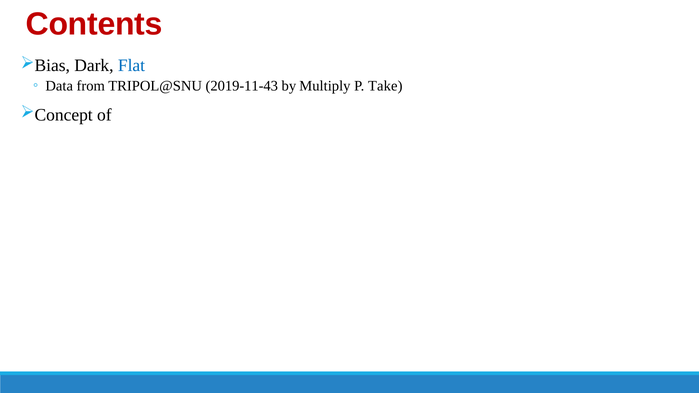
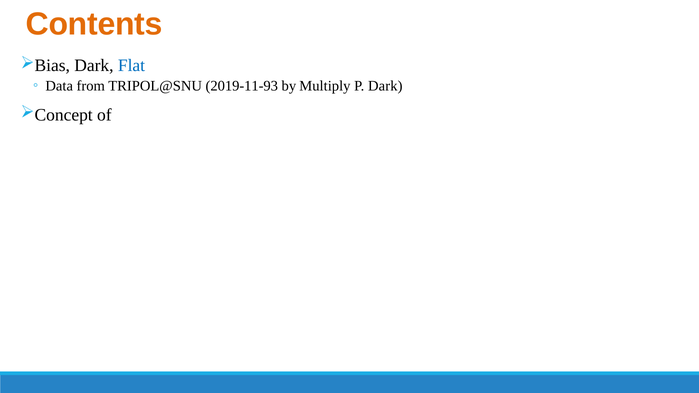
Contents colour: red -> orange
2019-11-43: 2019-11-43 -> 2019-11-93
P Take: Take -> Dark
